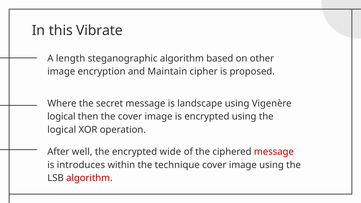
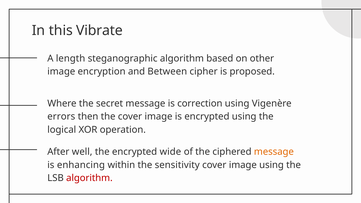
Maintain: Maintain -> Between
landscape: landscape -> correction
logical at (61, 117): logical -> errors
message at (274, 152) colour: red -> orange
introduces: introduces -> enhancing
technique: technique -> sensitivity
